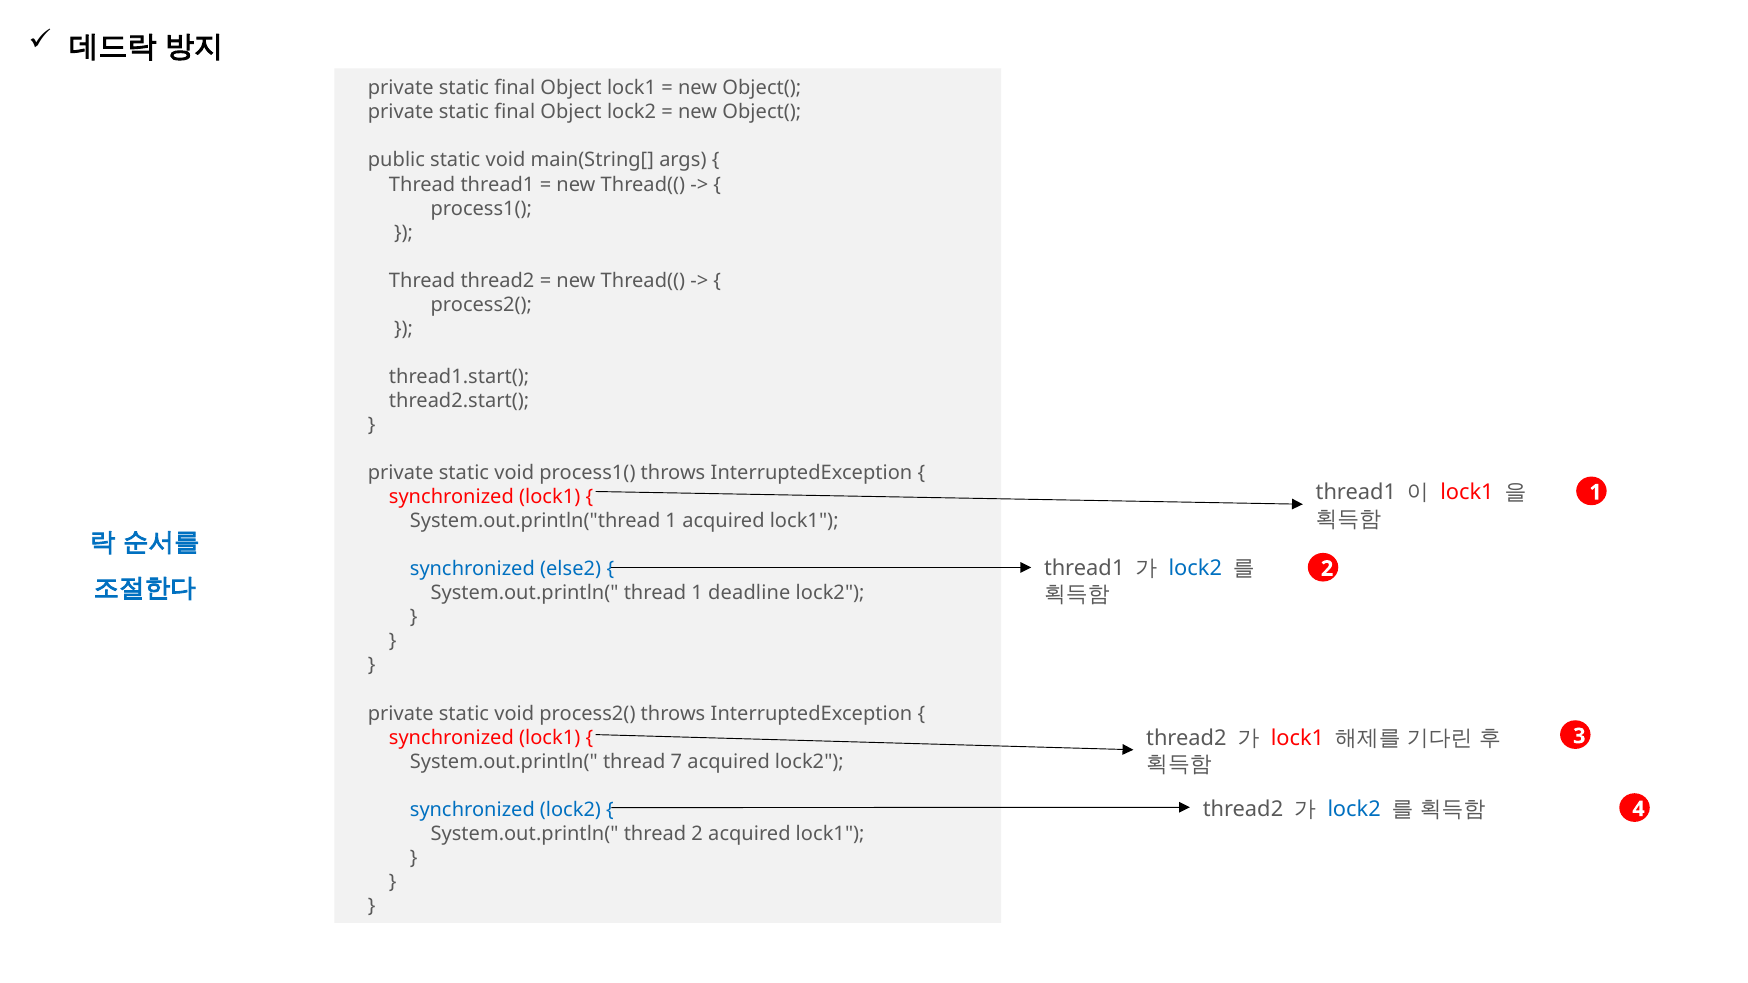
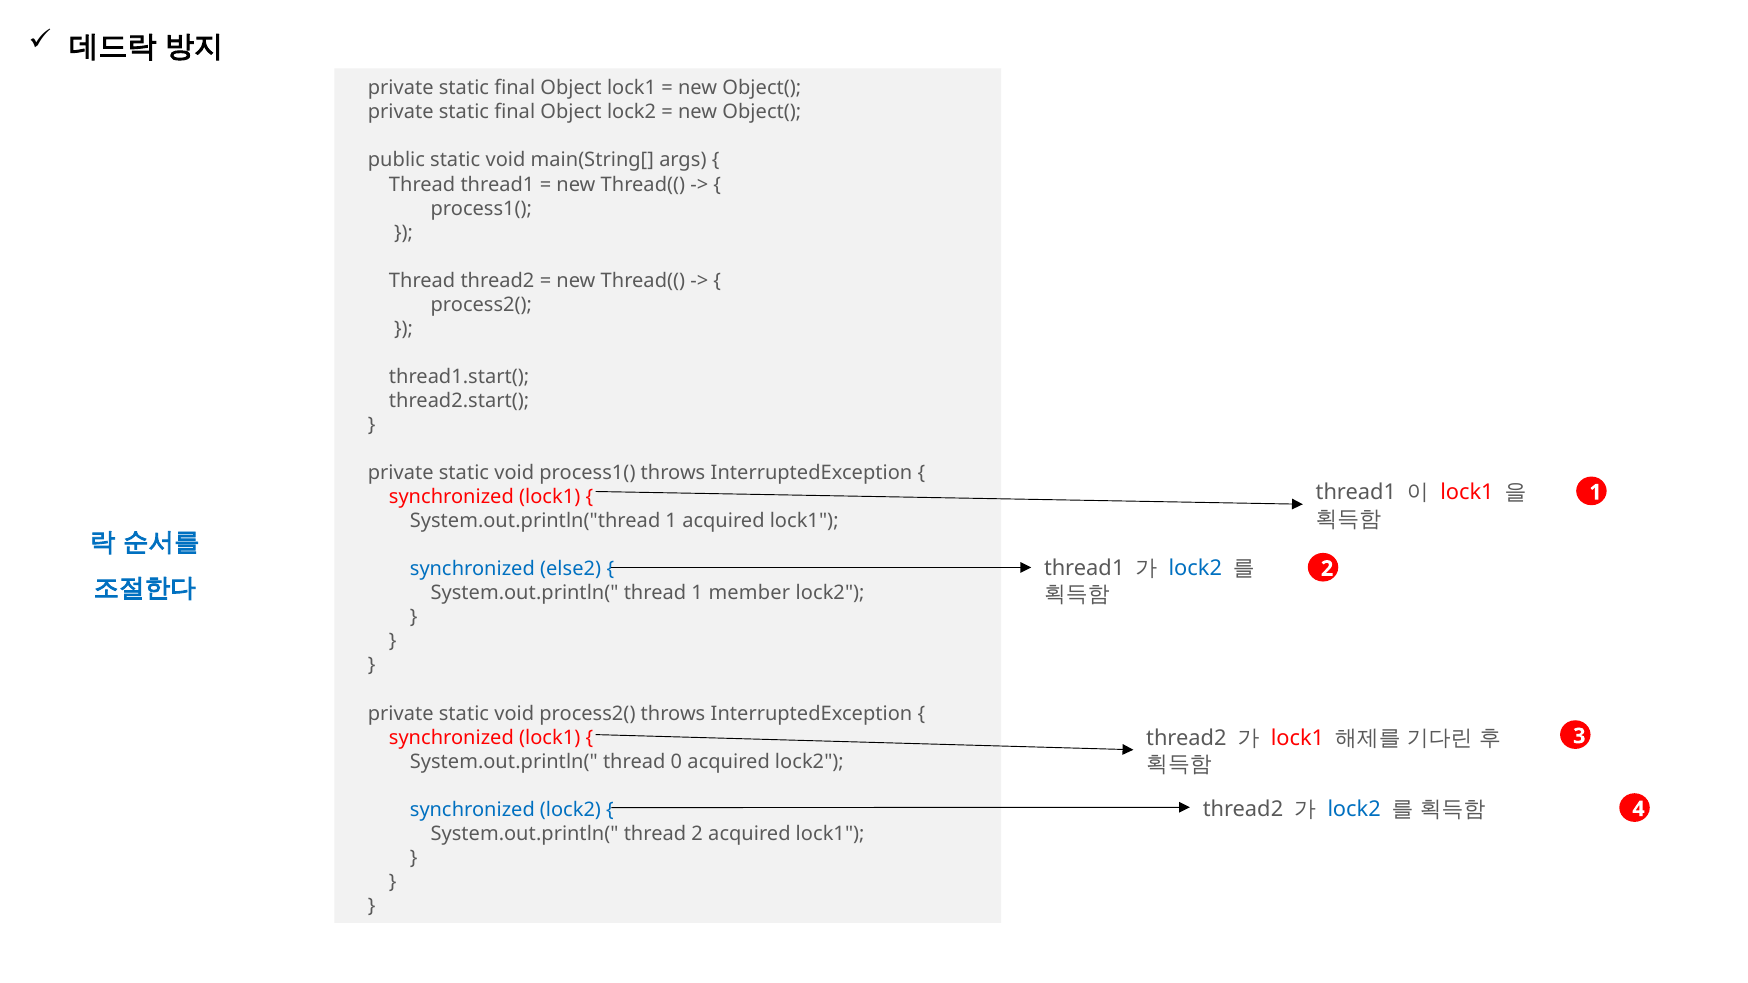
deadline: deadline -> member
7: 7 -> 0
